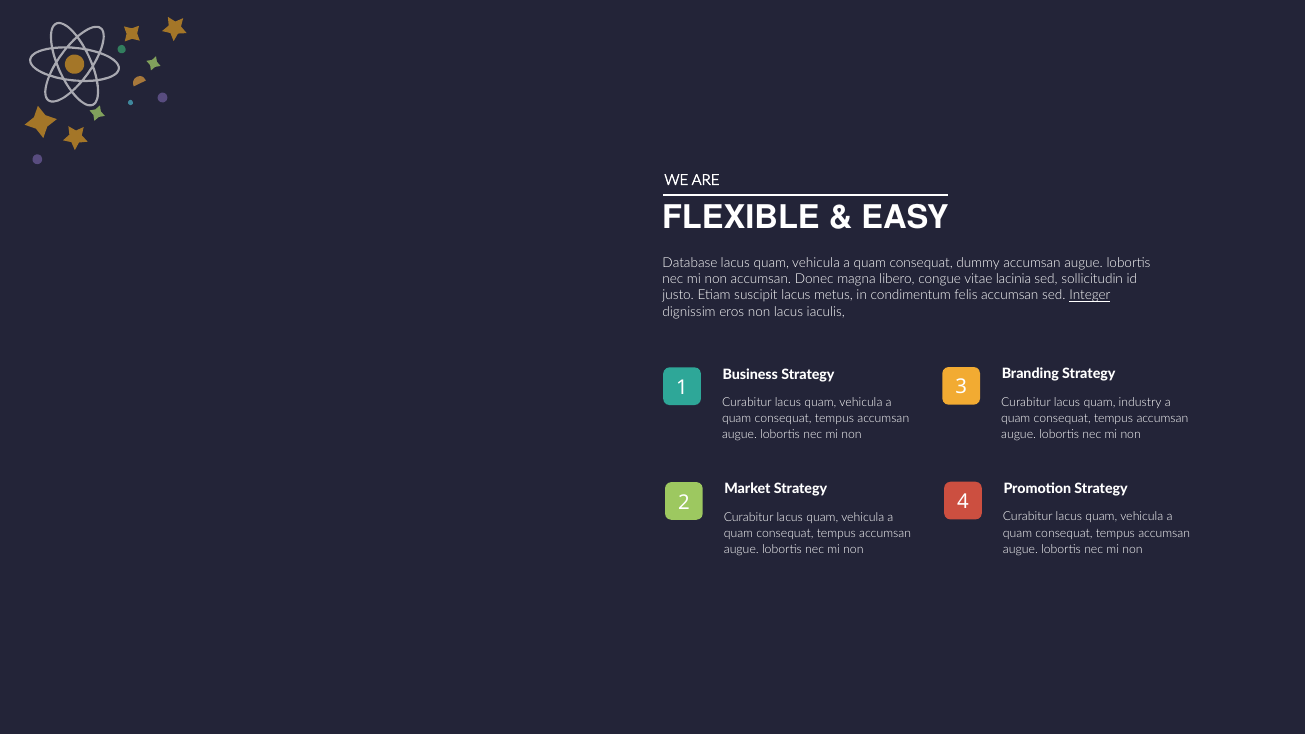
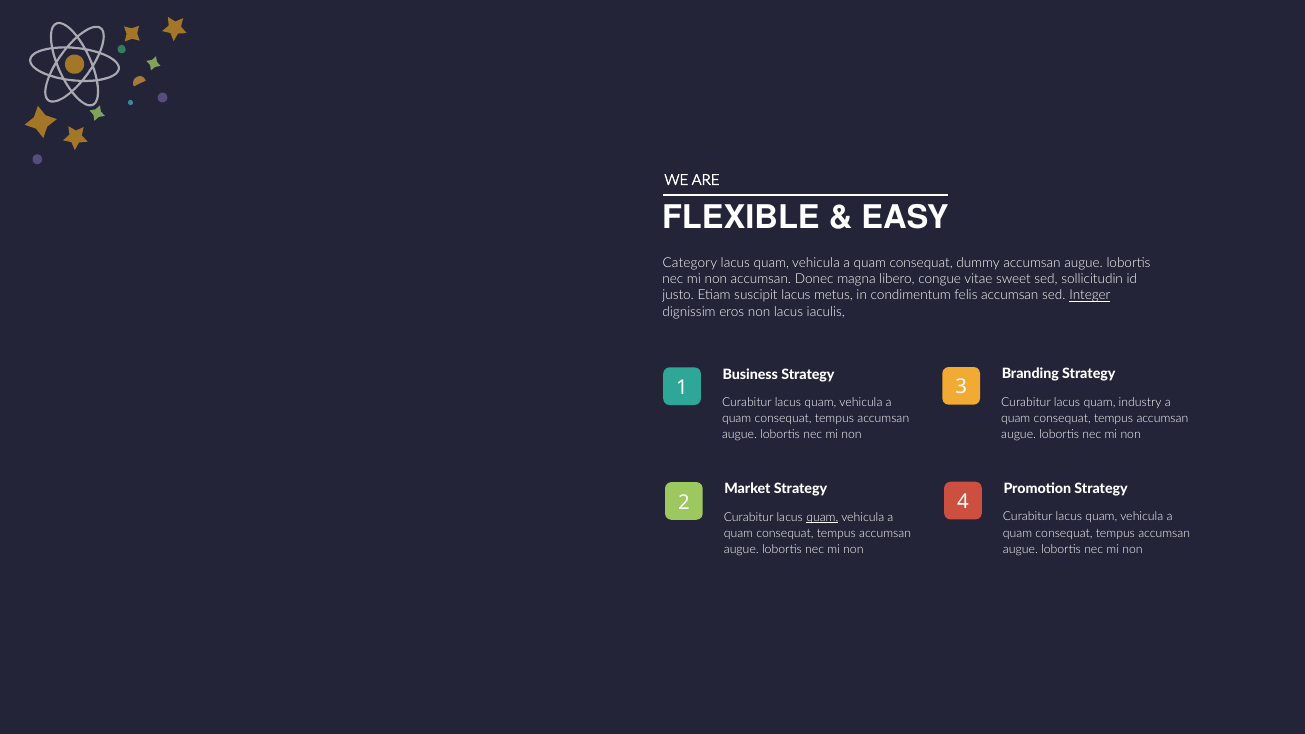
Database: Database -> Category
lacinia: lacinia -> sweet
quam at (822, 517) underline: none -> present
